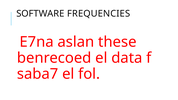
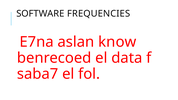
these: these -> know
